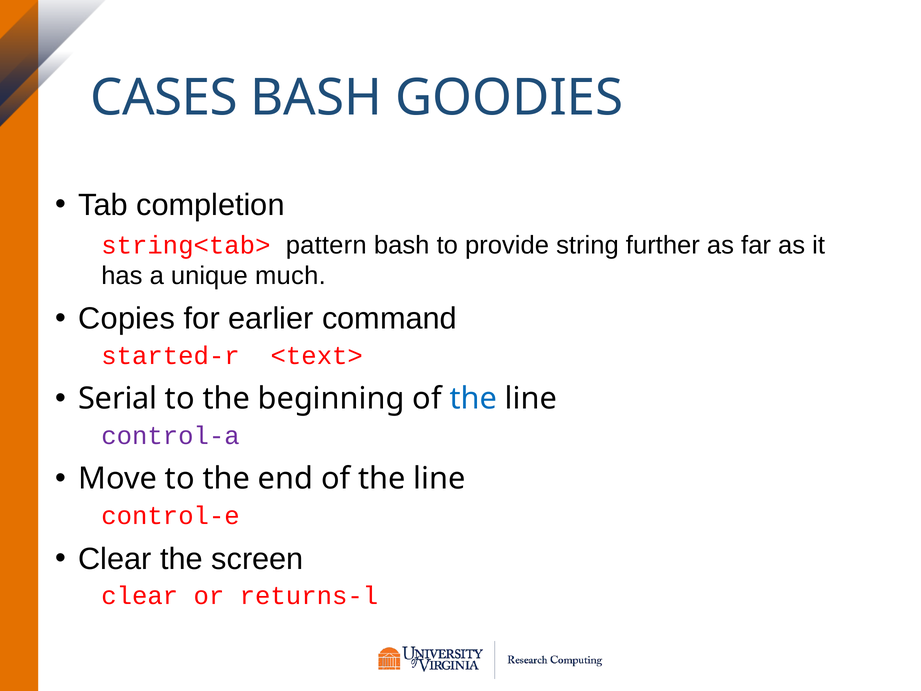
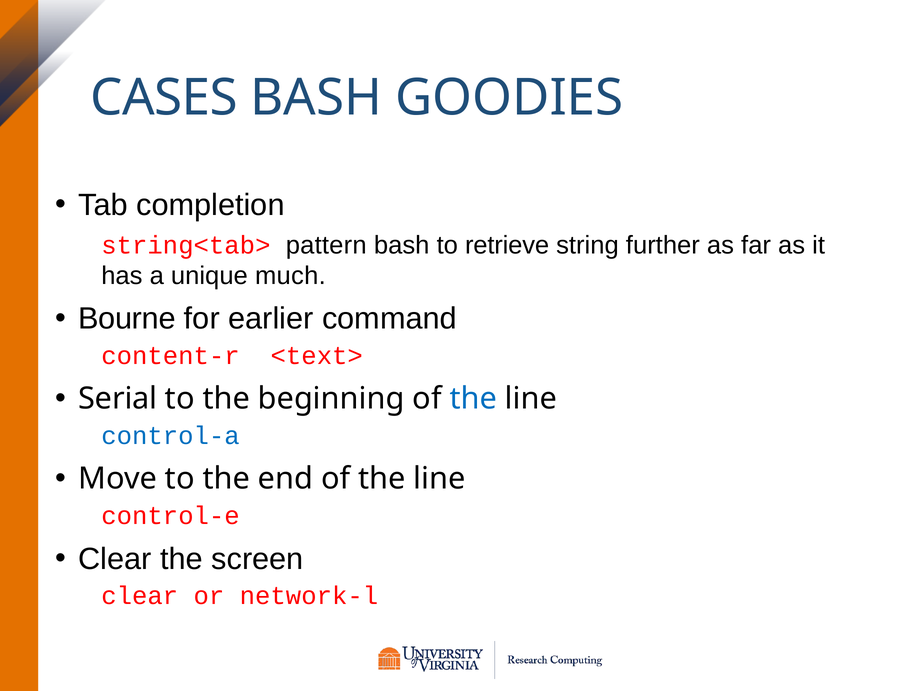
provide: provide -> retrieve
Copies: Copies -> Bourne
started-r: started-r -> content-r
control-a colour: purple -> blue
returns-l: returns-l -> network-l
